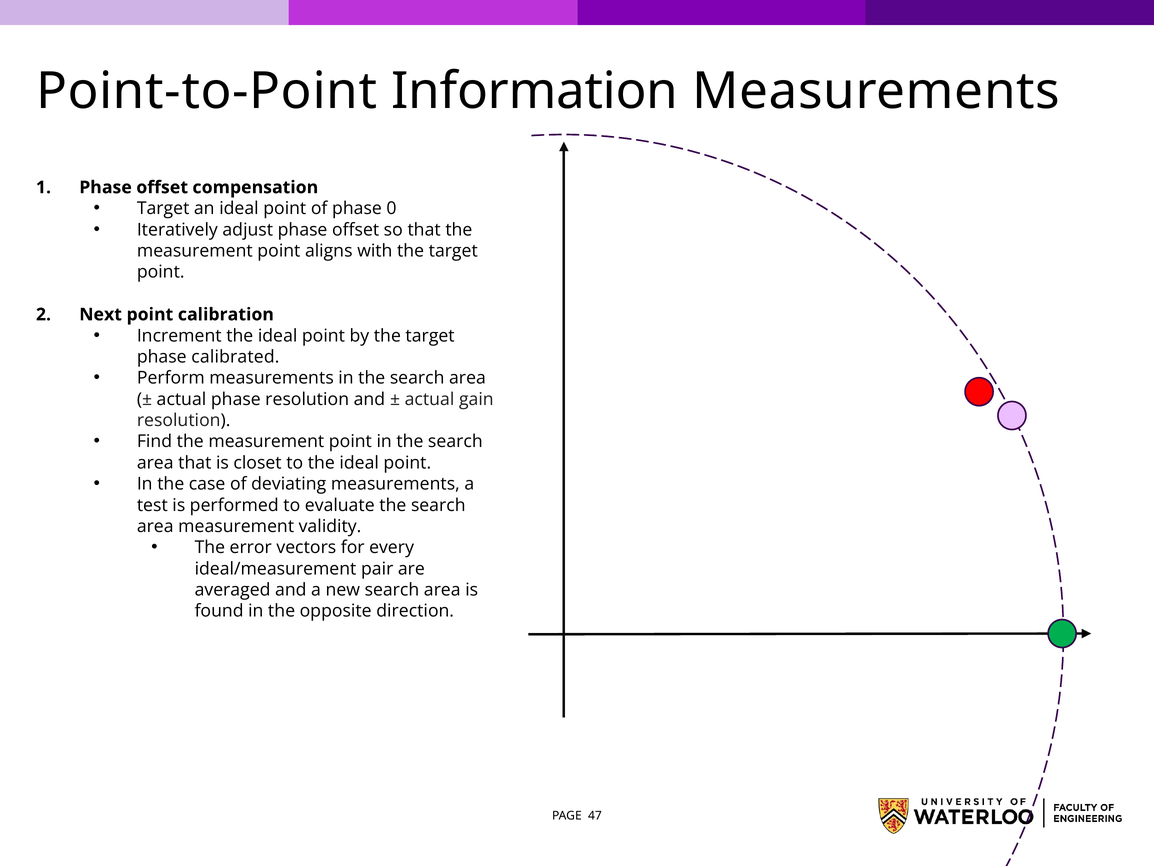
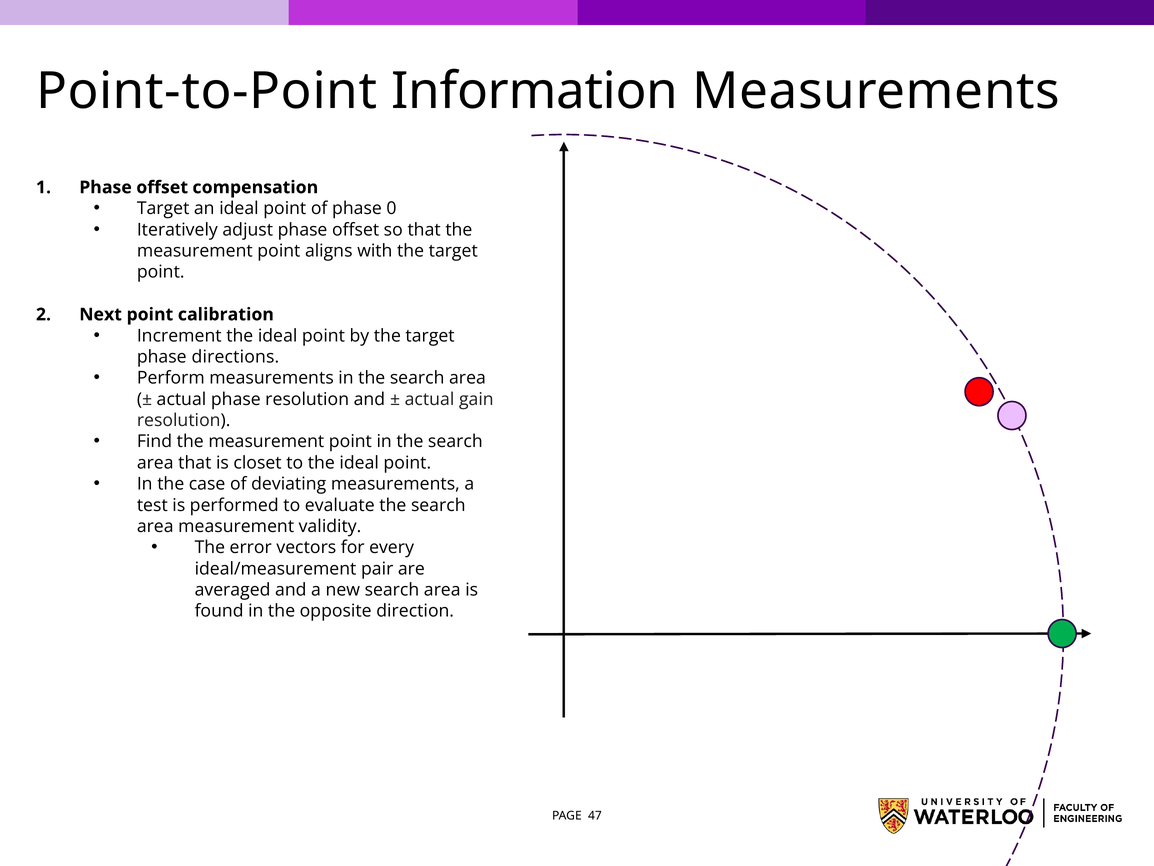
calibrated: calibrated -> directions
